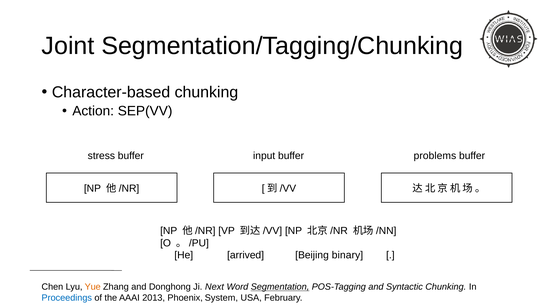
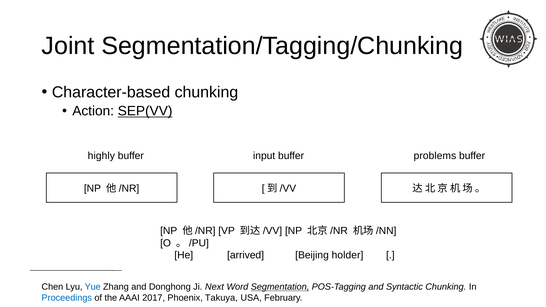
SEP(VV underline: none -> present
stress: stress -> highly
binary: binary -> holder
Yue colour: orange -> blue
2013: 2013 -> 2017
System: System -> Takuya
